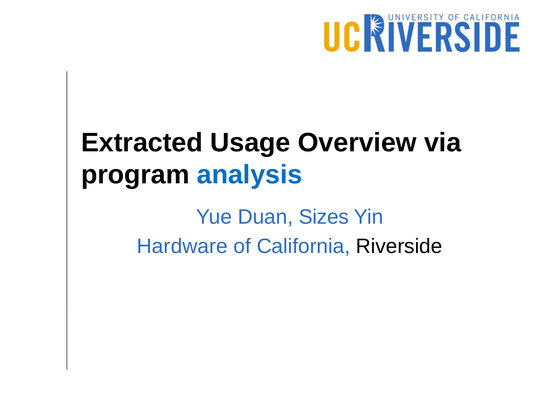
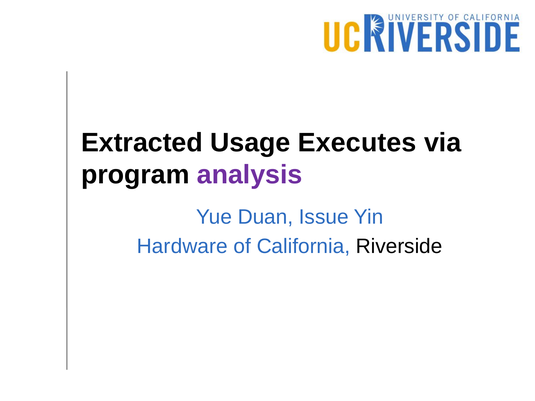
Overview: Overview -> Executes
analysis colour: blue -> purple
Sizes: Sizes -> Issue
